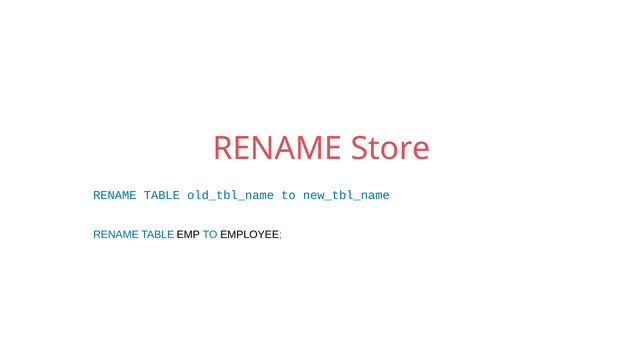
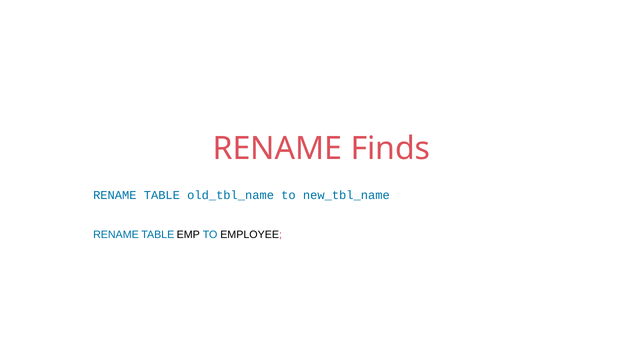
Store: Store -> Finds
